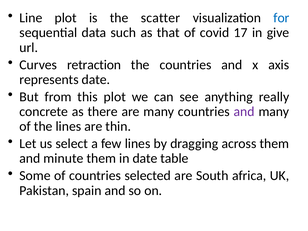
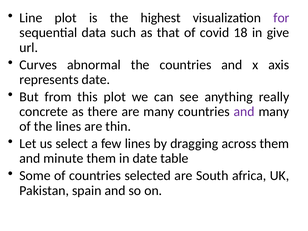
scatter: scatter -> highest
for colour: blue -> purple
17: 17 -> 18
retraction: retraction -> abnormal
